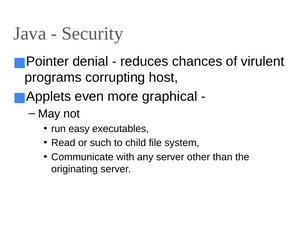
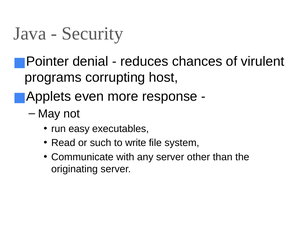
graphical: graphical -> response
child: child -> write
